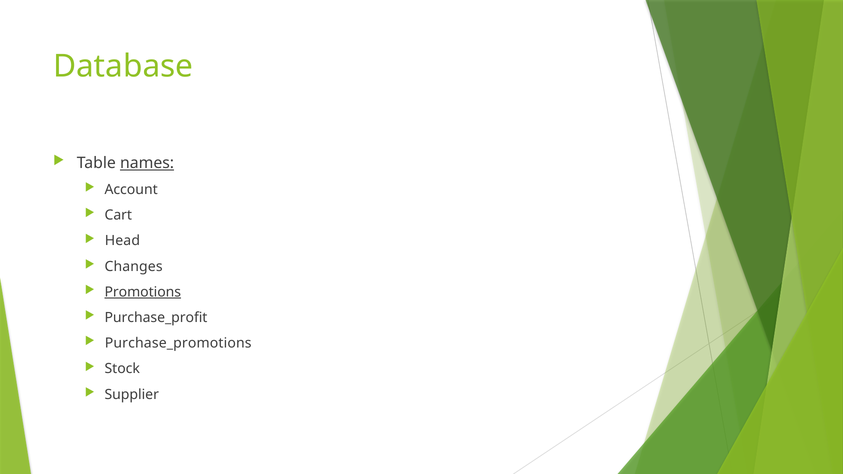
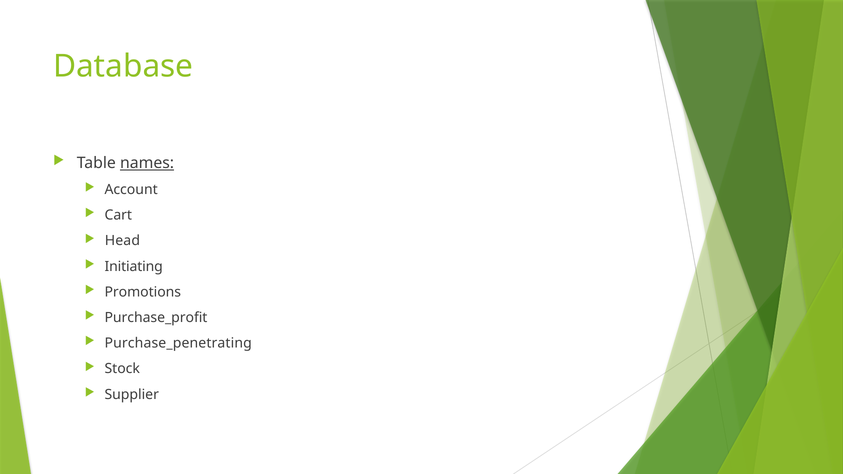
Changes: Changes -> Initiating
Promotions underline: present -> none
Purchase_promotions: Purchase_promotions -> Purchase_penetrating
